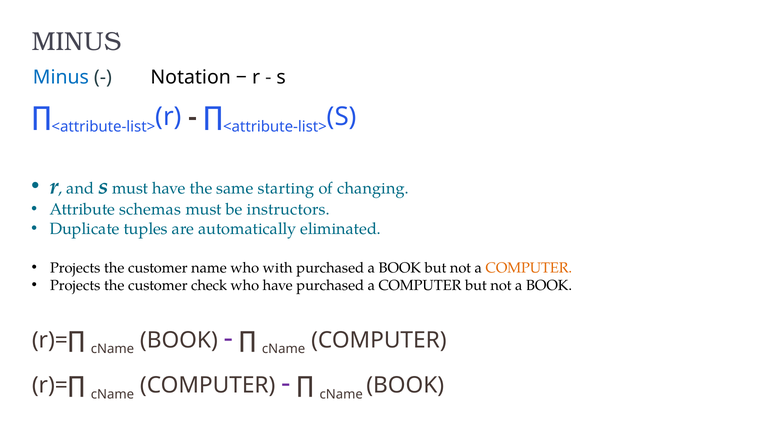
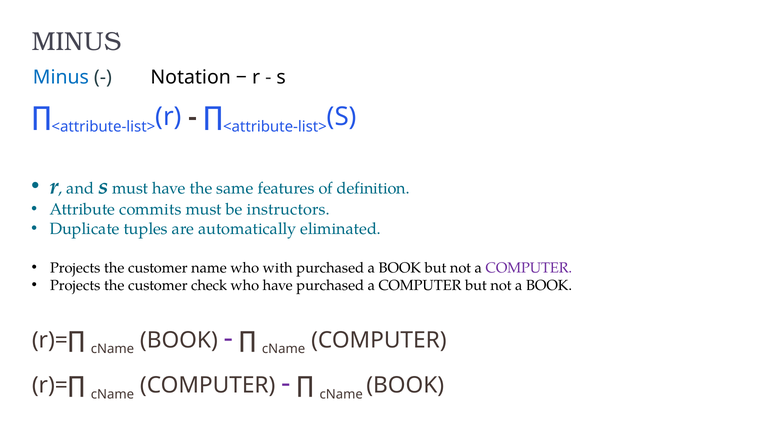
starting: starting -> features
changing: changing -> definition
schemas: schemas -> commits
COMPUTER at (529, 268) colour: orange -> purple
